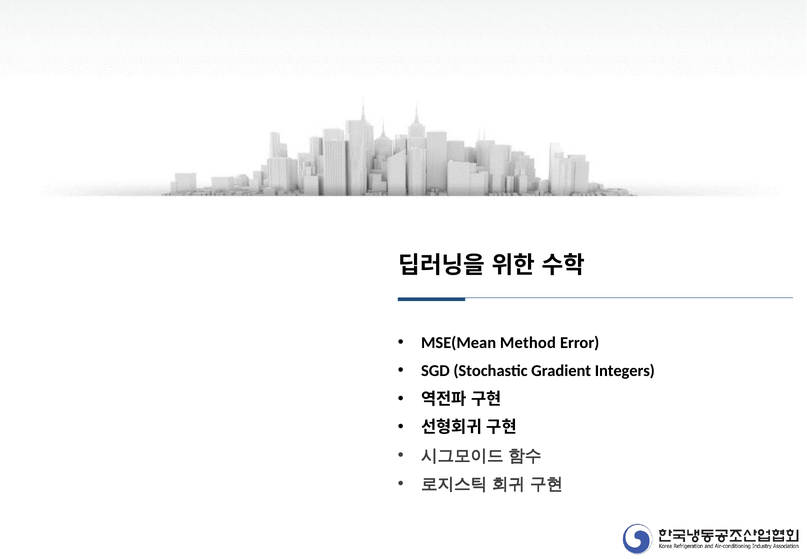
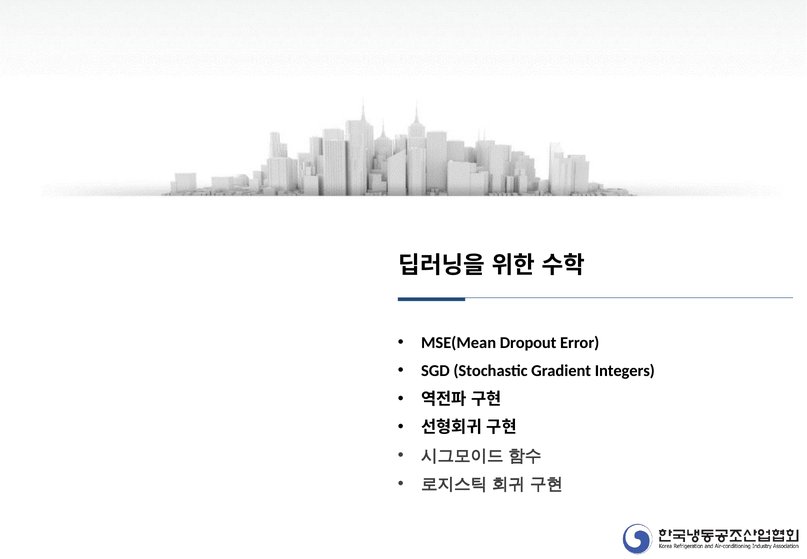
Method: Method -> Dropout
